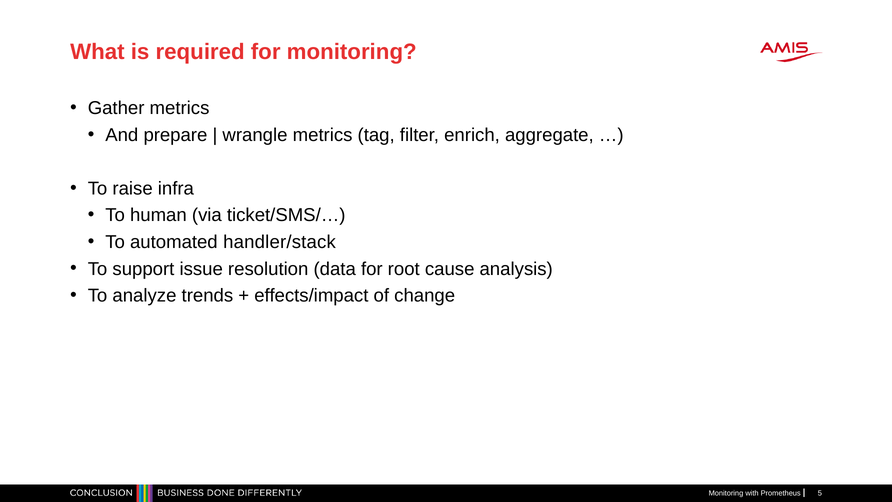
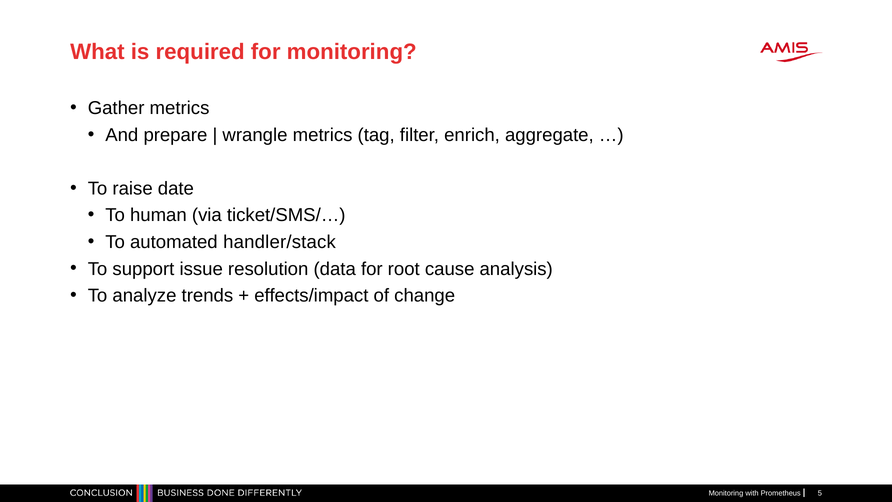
infra: infra -> date
